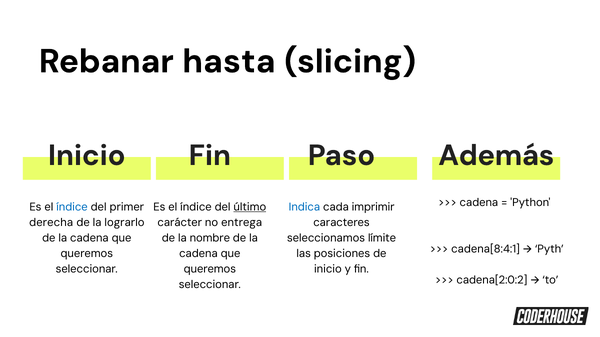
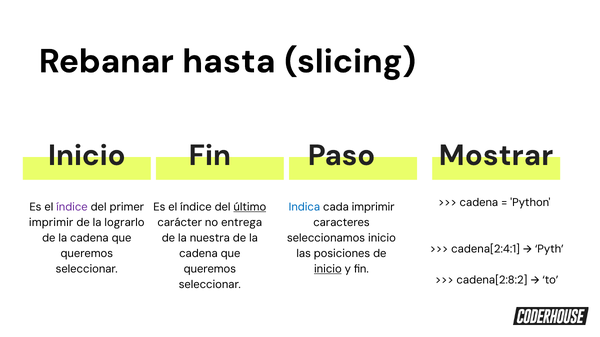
Además: Además -> Mostrar
índice at (72, 207) colour: blue -> purple
derecha at (51, 223): derecha -> imprimir
nombre: nombre -> nuestra
seleccionamos límite: límite -> inicio
cadena[8:4:1: cadena[8:4:1 -> cadena[2:4:1
inicio at (328, 269) underline: none -> present
cadena[2:0:2: cadena[2:0:2 -> cadena[2:8:2
